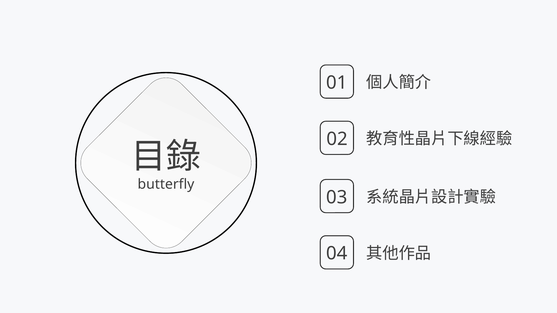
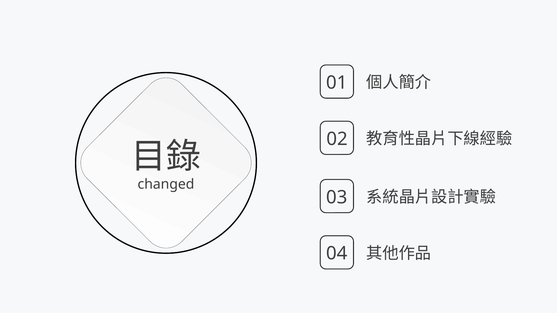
butterfly: butterfly -> changed
